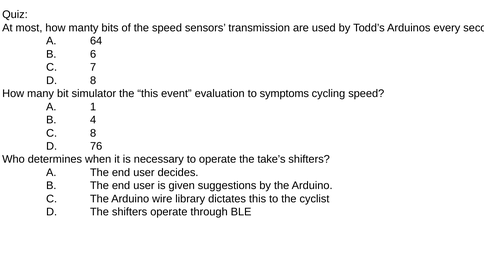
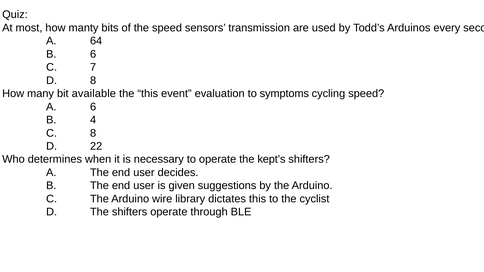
simulator: simulator -> available
A 1: 1 -> 6
76: 76 -> 22
take’s: take’s -> kept’s
